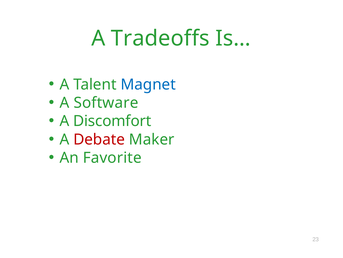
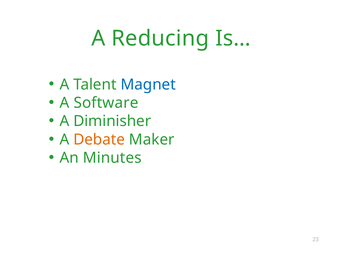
Tradeoffs: Tradeoffs -> Reducing
Discomfort: Discomfort -> Diminisher
Debate colour: red -> orange
Favorite: Favorite -> Minutes
